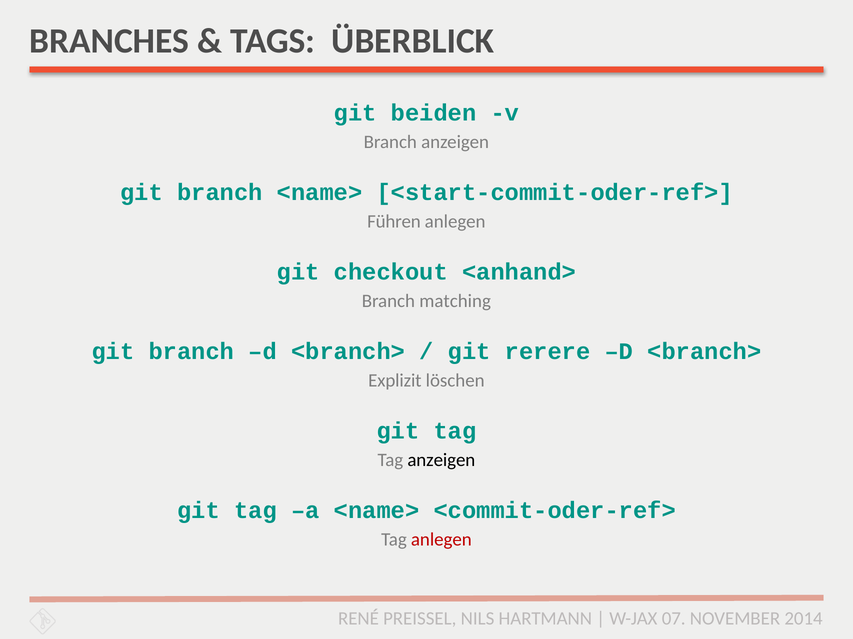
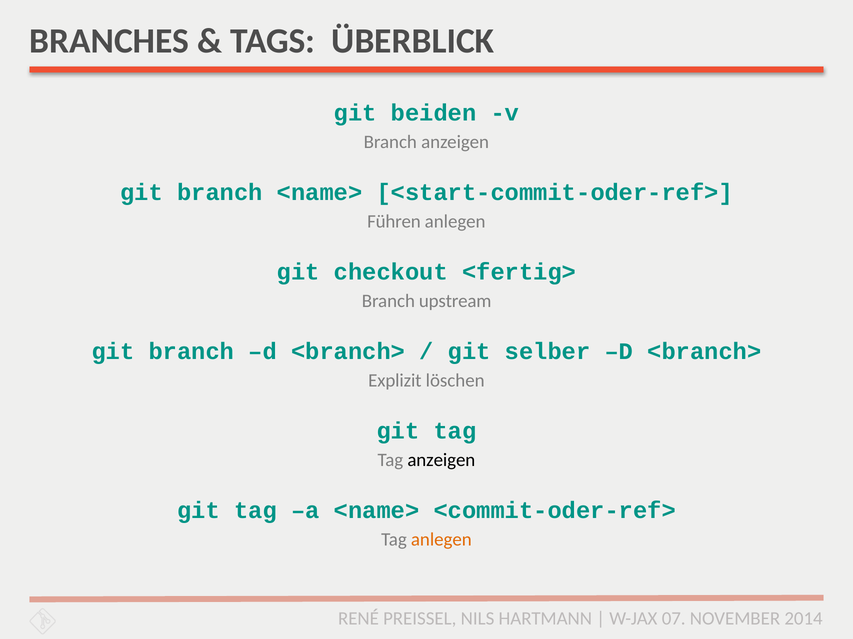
<anhand>: <anhand> -> <fertig>
matching: matching -> upstream
rerere: rerere -> selber
anlegen at (441, 540) colour: red -> orange
